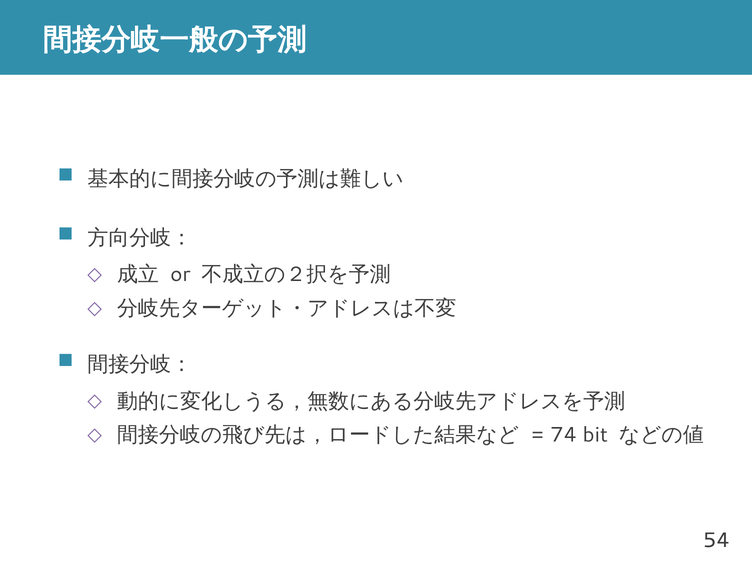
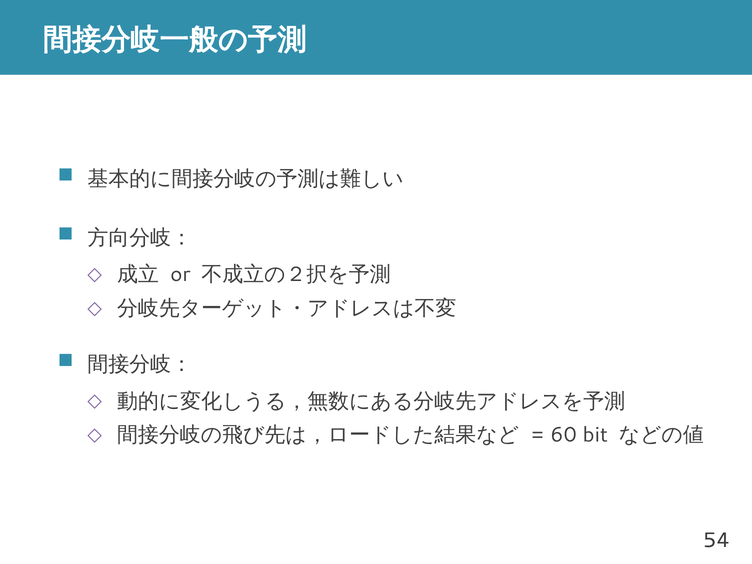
74: 74 -> 60
